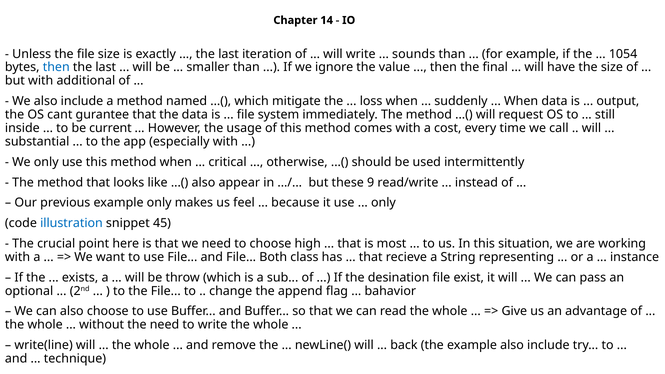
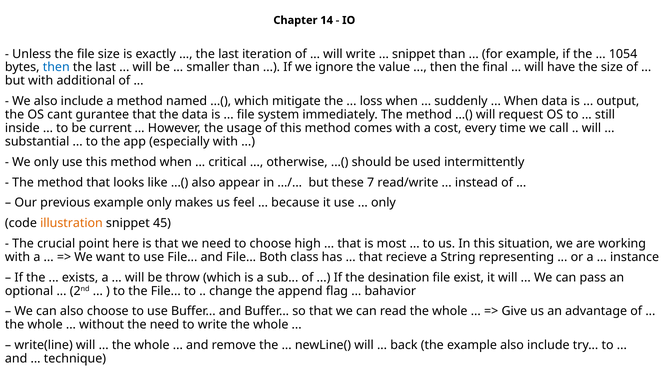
sounds at (414, 54): sounds -> snippet
9: 9 -> 7
illustration colour: blue -> orange
